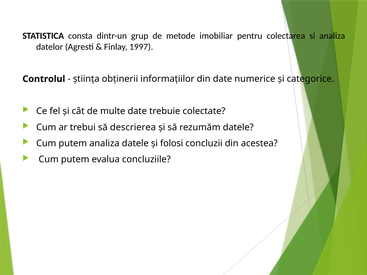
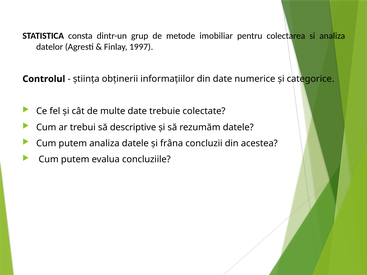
descrierea: descrierea -> descriptive
folosi: folosi -> frâna
